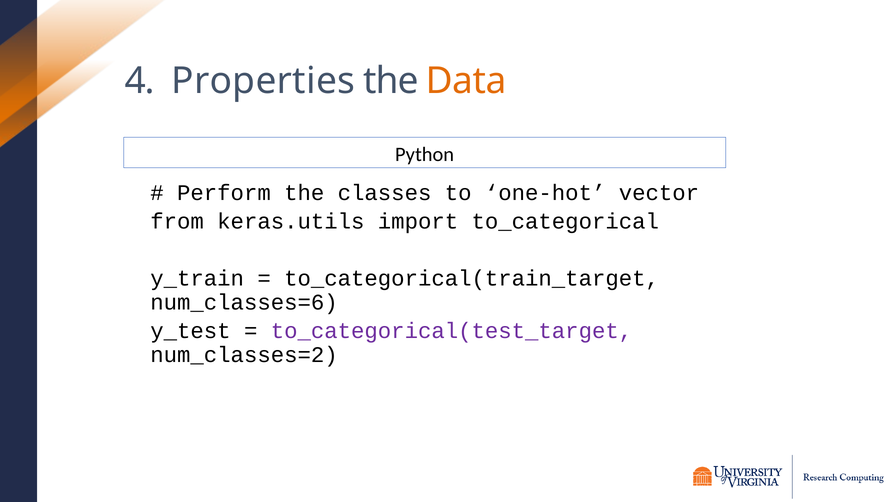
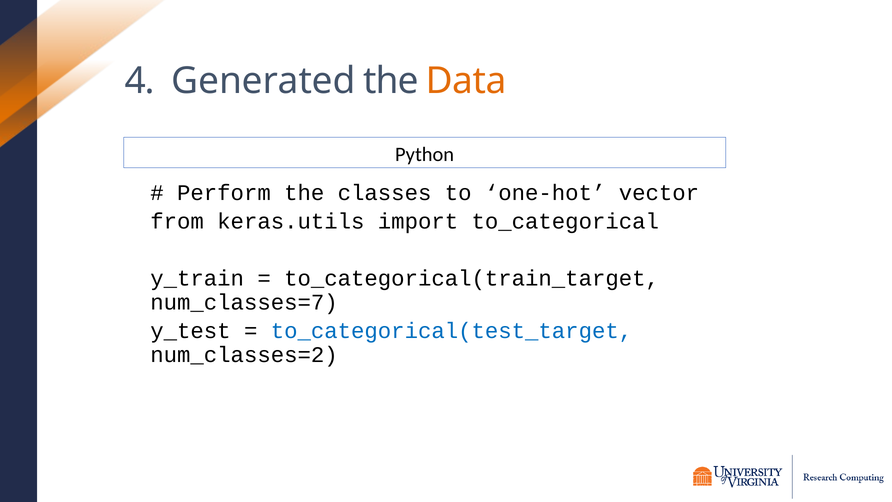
Properties: Properties -> Generated
num_classes=6: num_classes=6 -> num_classes=7
to_categorical(test_target colour: purple -> blue
